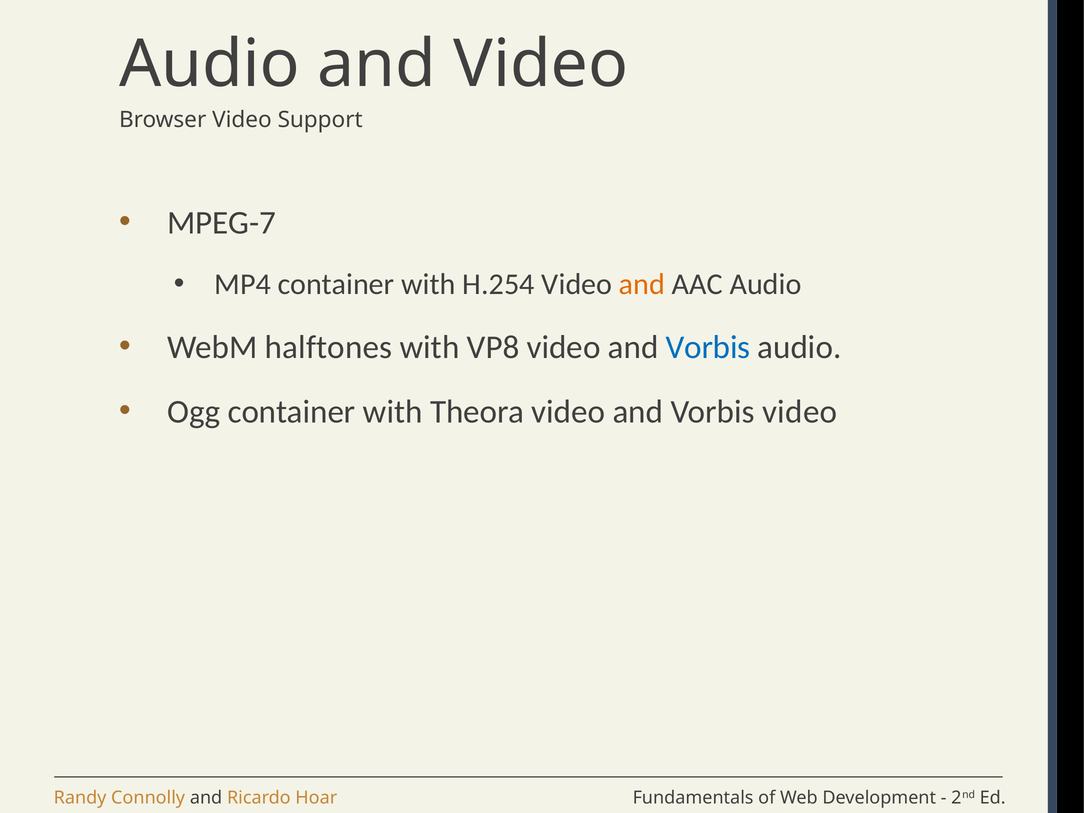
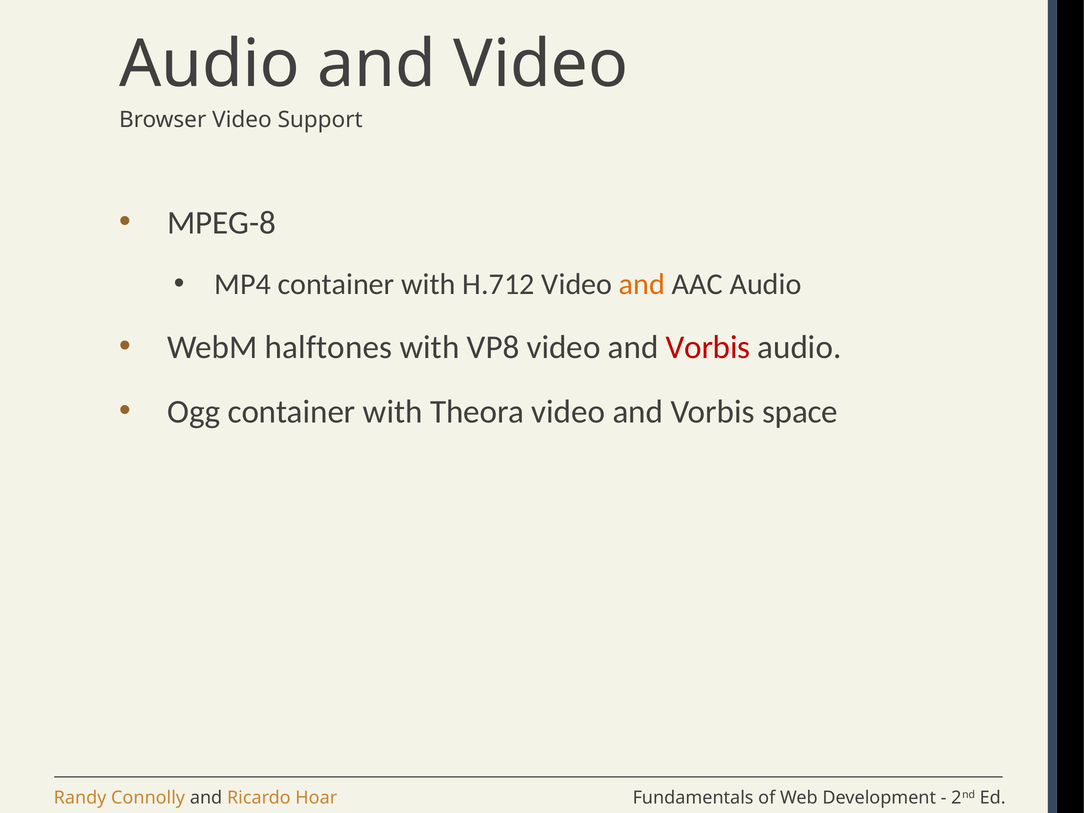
MPEG-7: MPEG-7 -> MPEG-8
H.254: H.254 -> H.712
Vorbis at (708, 347) colour: blue -> red
Vorbis video: video -> space
